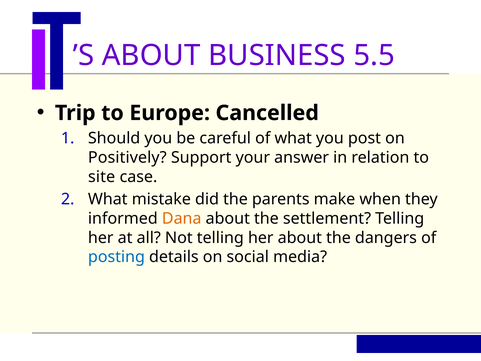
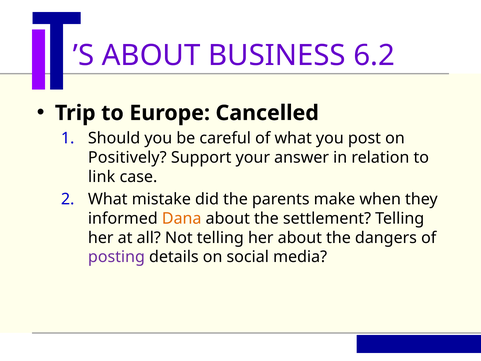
5.5: 5.5 -> 6.2
site: site -> link
posting colour: blue -> purple
